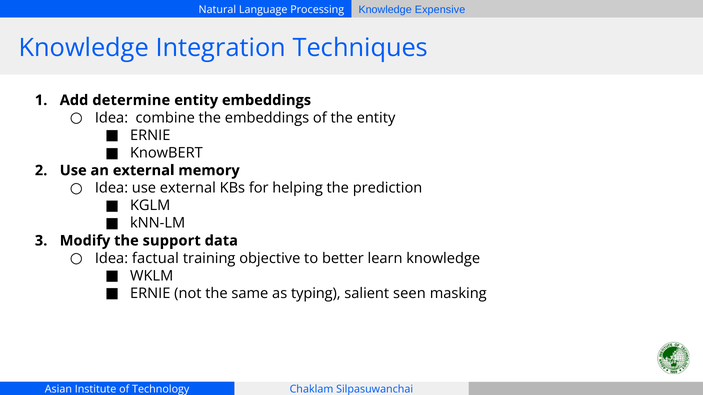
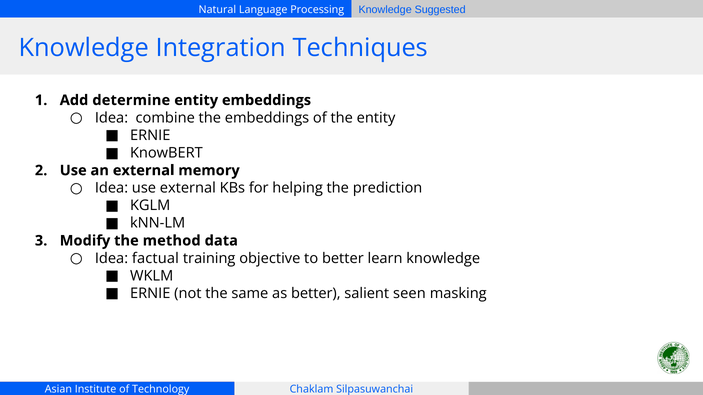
Expensive: Expensive -> Suggested
support: support -> method
as typing: typing -> better
